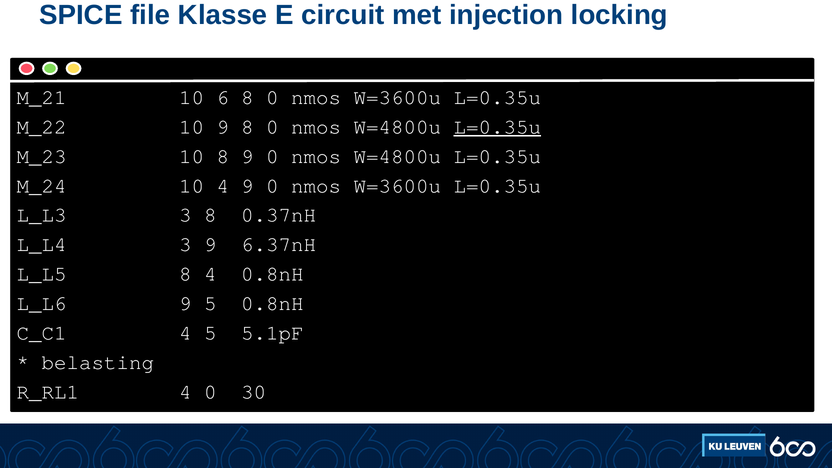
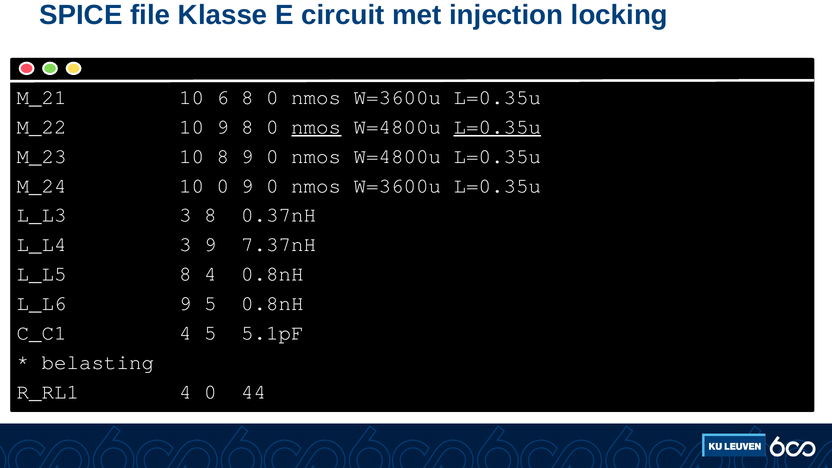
nmos at (316, 127) underline: none -> present
10 4: 4 -> 0
6.37nH: 6.37nH -> 7.37nH
30: 30 -> 44
